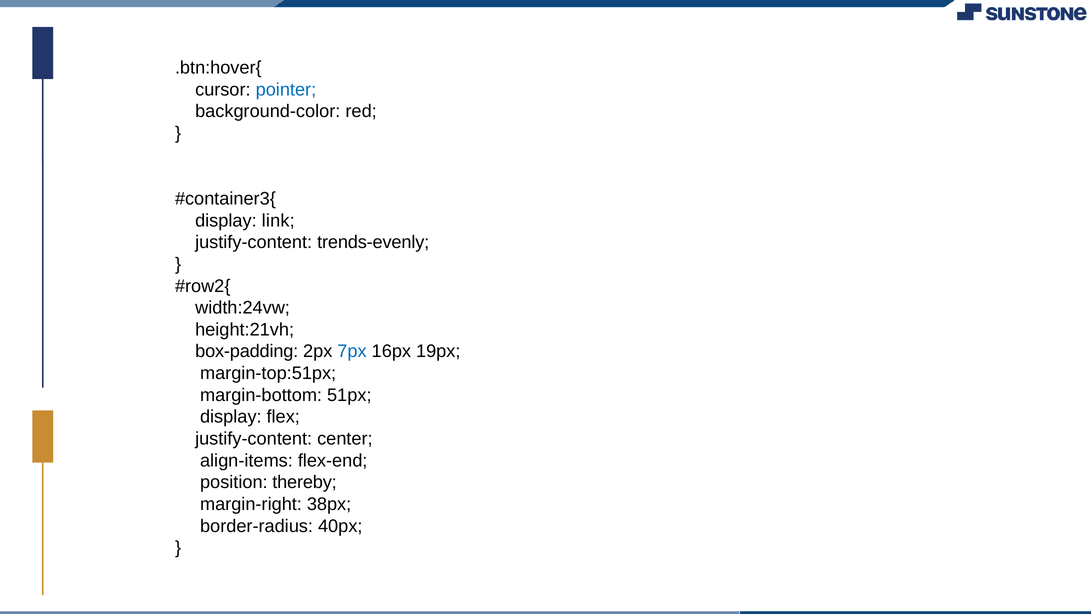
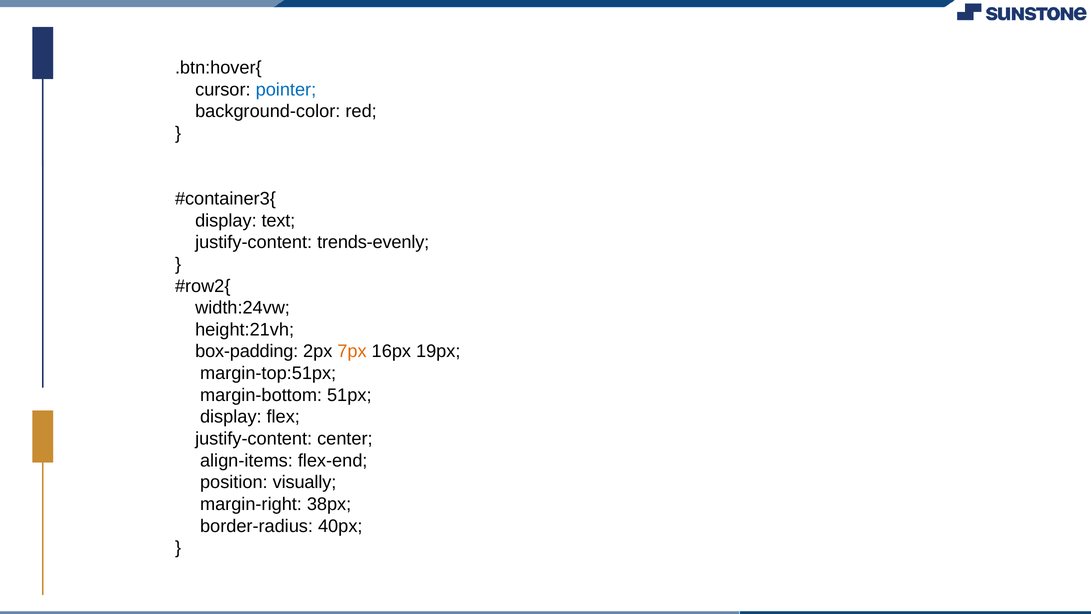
link: link -> text
7px colour: blue -> orange
thereby: thereby -> visually
